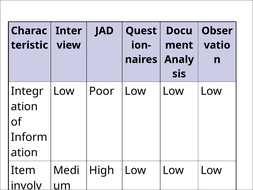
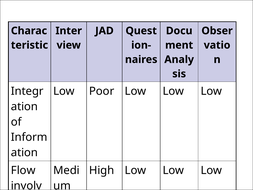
Item: Item -> Flow
